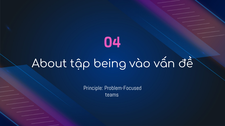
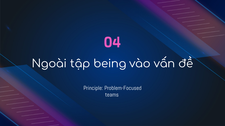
About: About -> Ngoài
